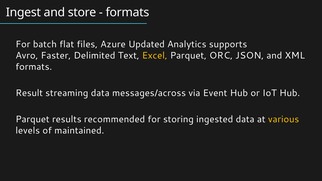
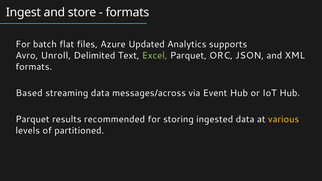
Faster: Faster -> Unroll
Excel colour: yellow -> light green
Result: Result -> Based
maintained: maintained -> partitioned
